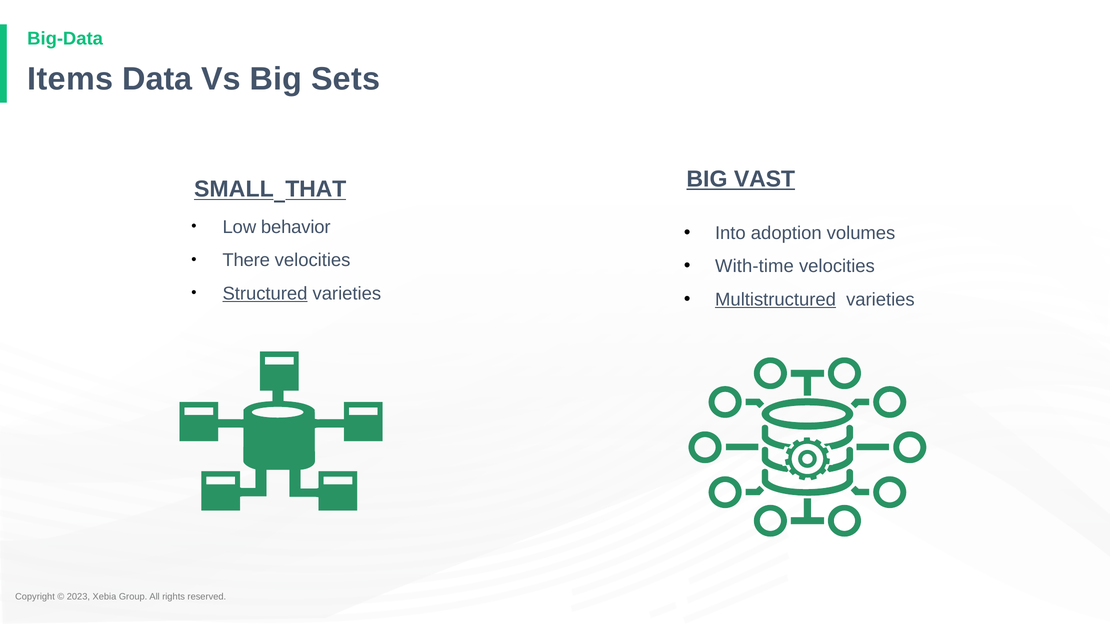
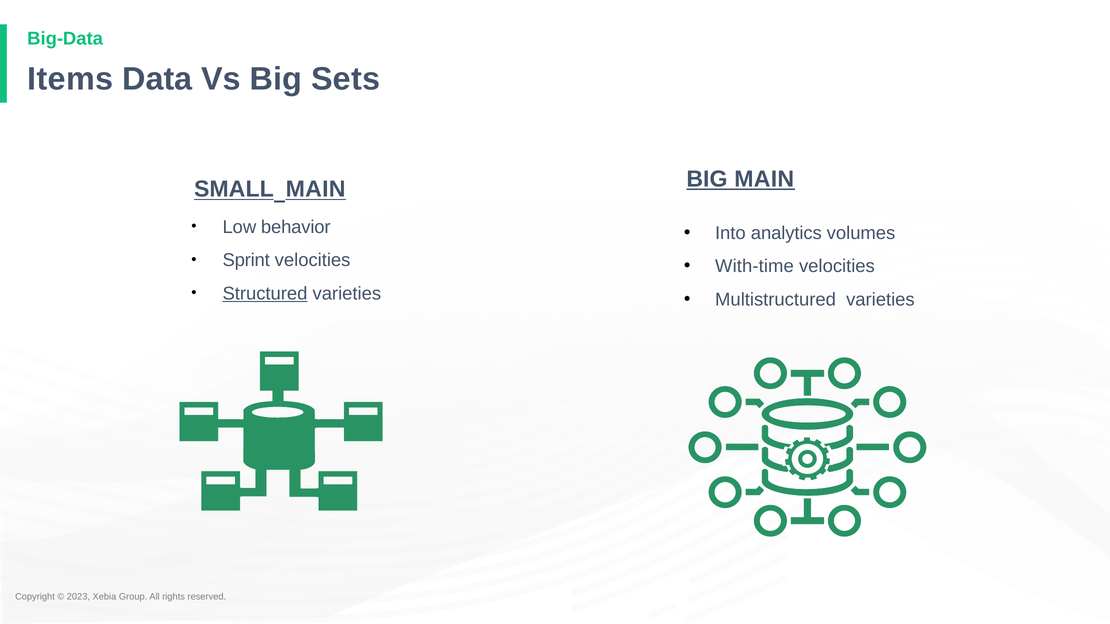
BIG VAST: VAST -> MAIN
SMALL THAT: THAT -> MAIN
adoption: adoption -> analytics
There: There -> Sprint
Multistructured underline: present -> none
